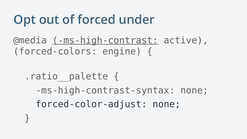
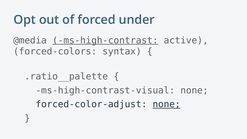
engine: engine -> syntax
ms-high-contrast-syntax: ms-high-contrast-syntax -> ms-high-contrast-visual
none at (167, 104) underline: none -> present
